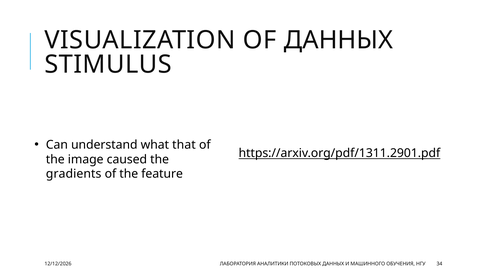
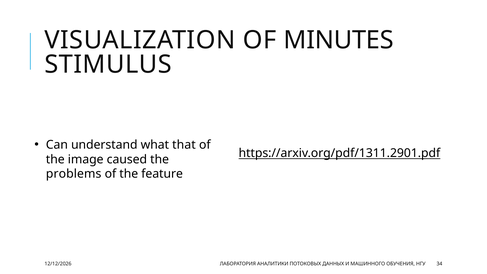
OF ДАННЫХ: ДАННЫХ -> MINUTES
gradients: gradients -> problems
